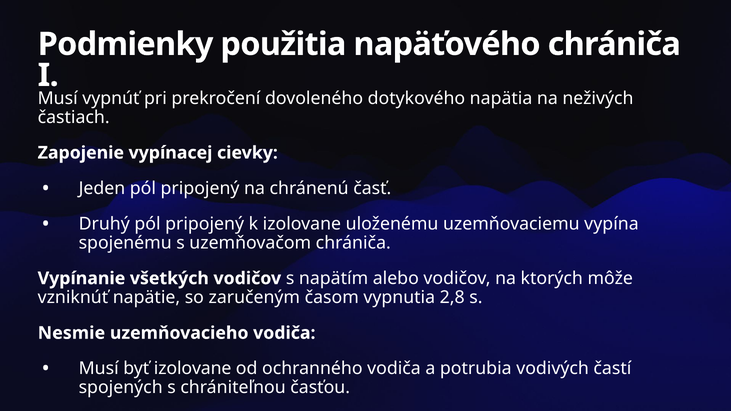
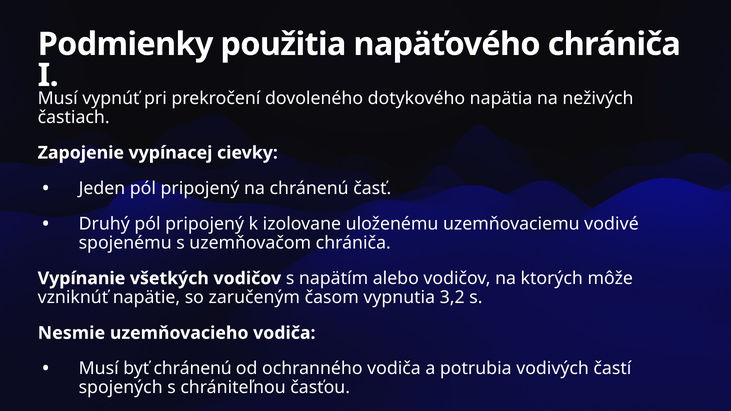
vypína: vypína -> vodivé
2,8: 2,8 -> 3,2
byť izolovane: izolovane -> chránenú
